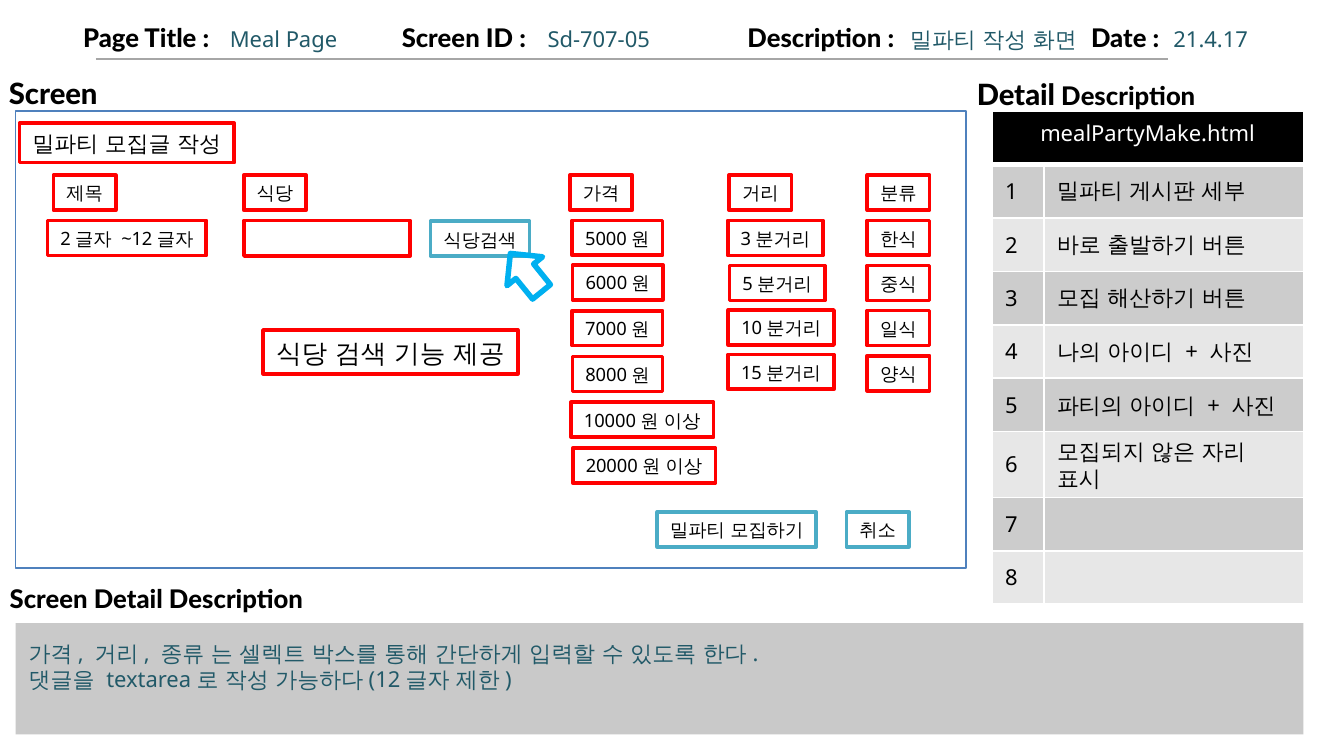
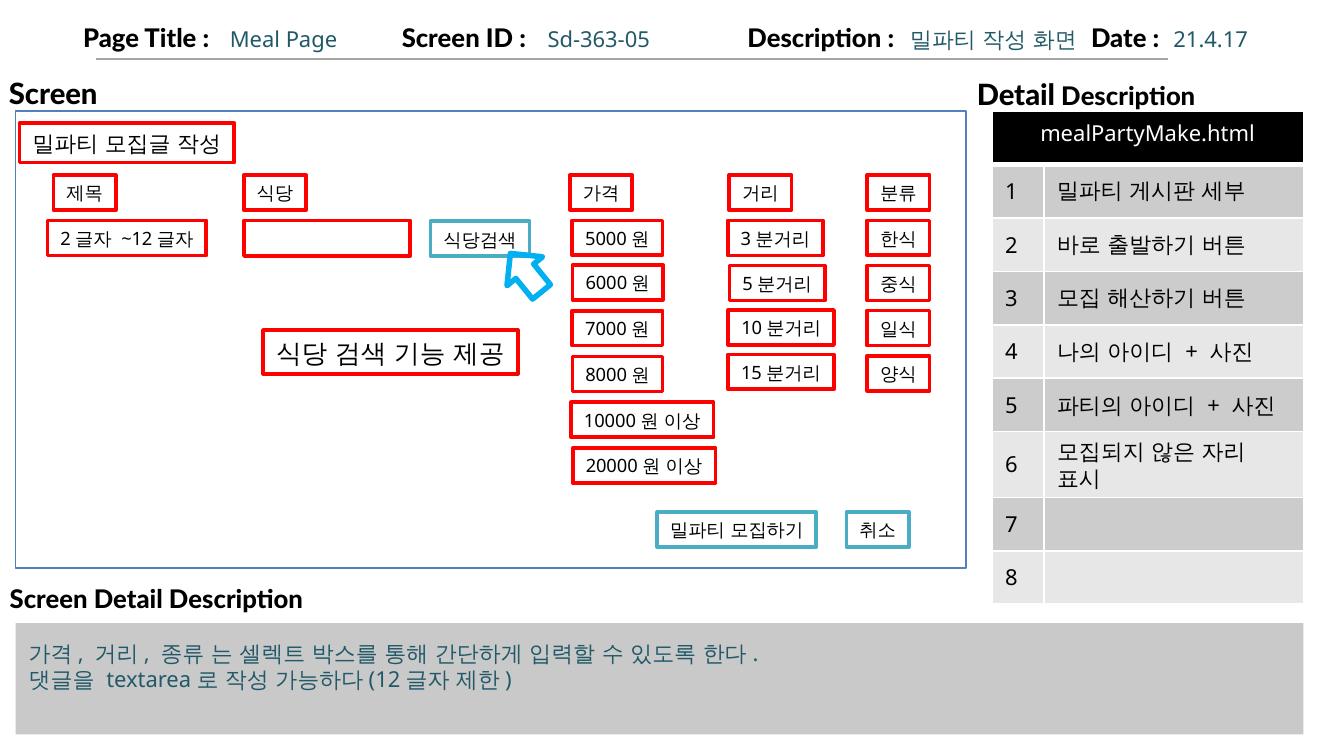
Sd-707-05: Sd-707-05 -> Sd-363-05
